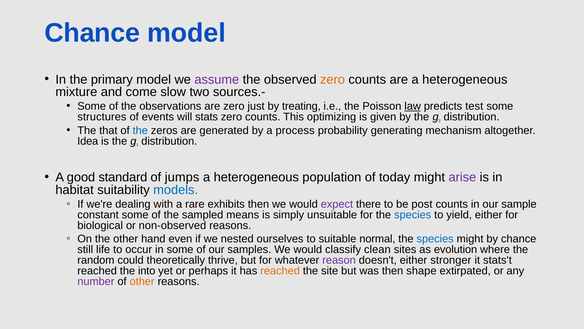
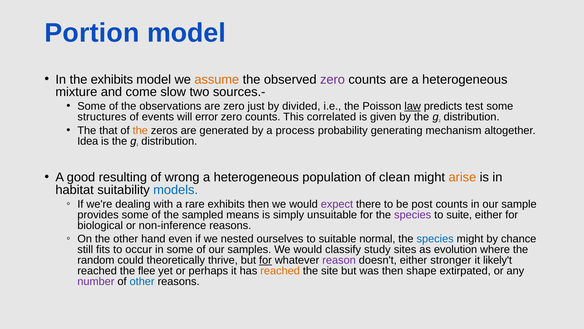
Chance at (92, 33): Chance -> Portion
the primary: primary -> exhibits
assume colour: purple -> orange
zero at (333, 79) colour: orange -> purple
treating: treating -> divided
stats: stats -> error
optimizing: optimizing -> correlated
the at (140, 130) colour: blue -> orange
standard: standard -> resulting
jumps: jumps -> wrong
today: today -> clean
arise colour: purple -> orange
constant: constant -> provides
species at (413, 214) colour: blue -> purple
yield: yield -> suite
non-observed: non-observed -> non-inference
life: life -> fits
clean: clean -> study
for at (265, 260) underline: none -> present
stats't: stats't -> likely't
into: into -> flee
other at (142, 281) colour: orange -> blue
